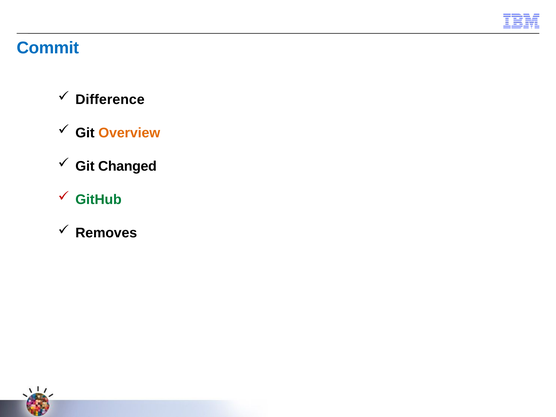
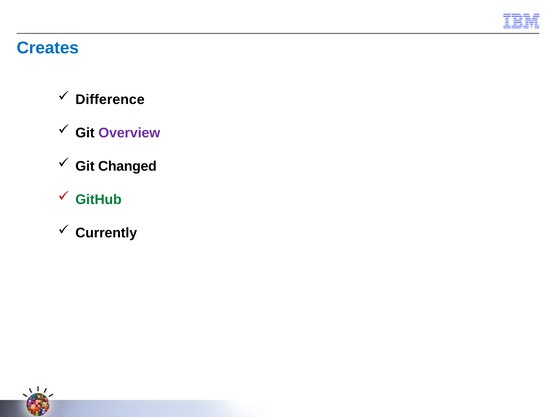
Commit: Commit -> Creates
Overview colour: orange -> purple
Removes: Removes -> Currently
